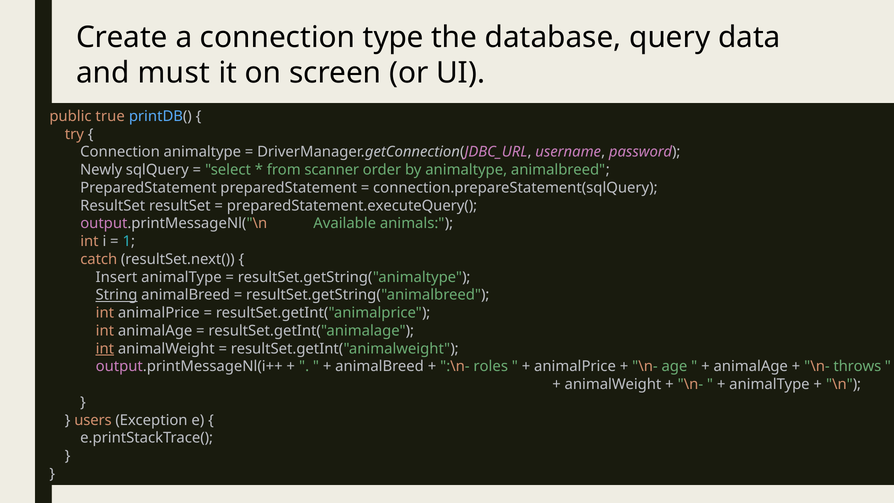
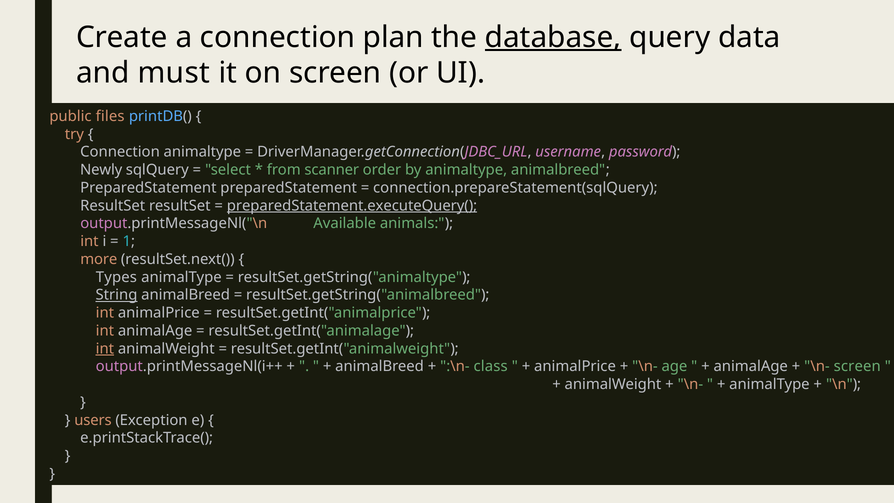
type: type -> plan
database underline: none -> present
true: true -> files
preparedStatement.executeQuery( underline: none -> present
catch: catch -> more
Insert: Insert -> Types
roles: roles -> class
\n- throws: throws -> screen
